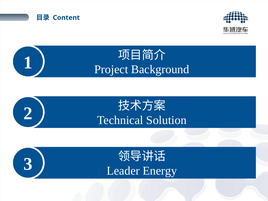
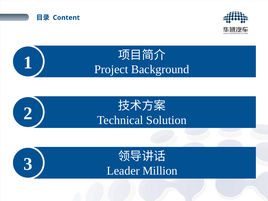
Energy: Energy -> Million
